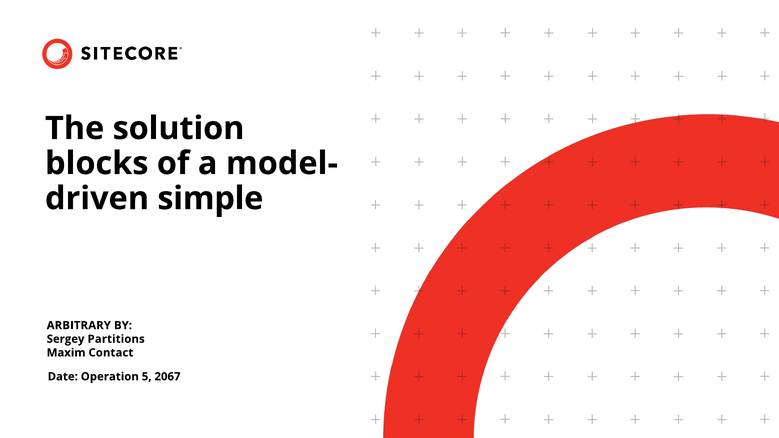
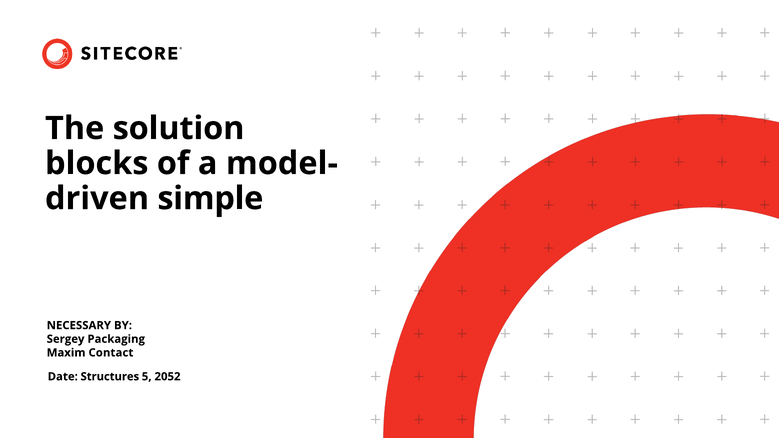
ARBITRARY: ARBITRARY -> NECESSARY
Partitions: Partitions -> Packaging
Operation: Operation -> Structures
2067: 2067 -> 2052
